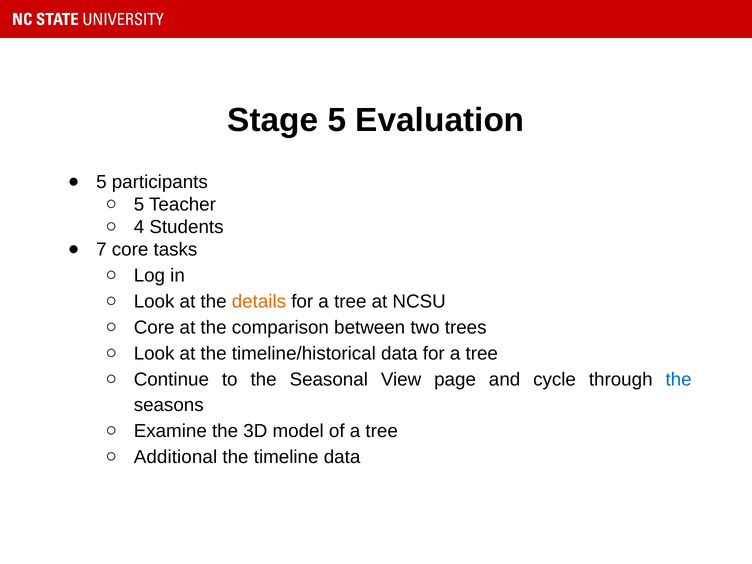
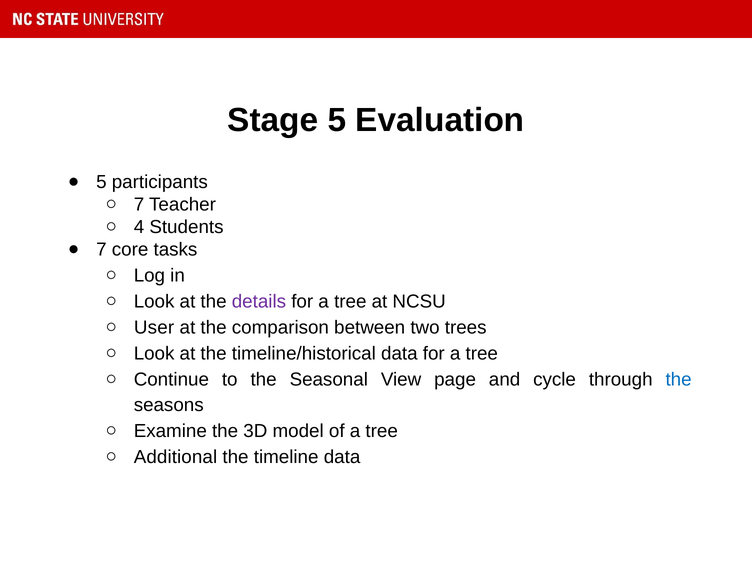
5 at (139, 205): 5 -> 7
details colour: orange -> purple
Core at (154, 327): Core -> User
